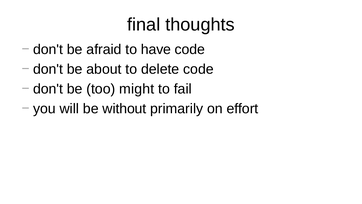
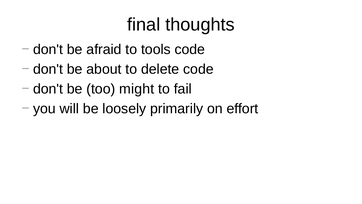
have: have -> tools
without: without -> loosely
